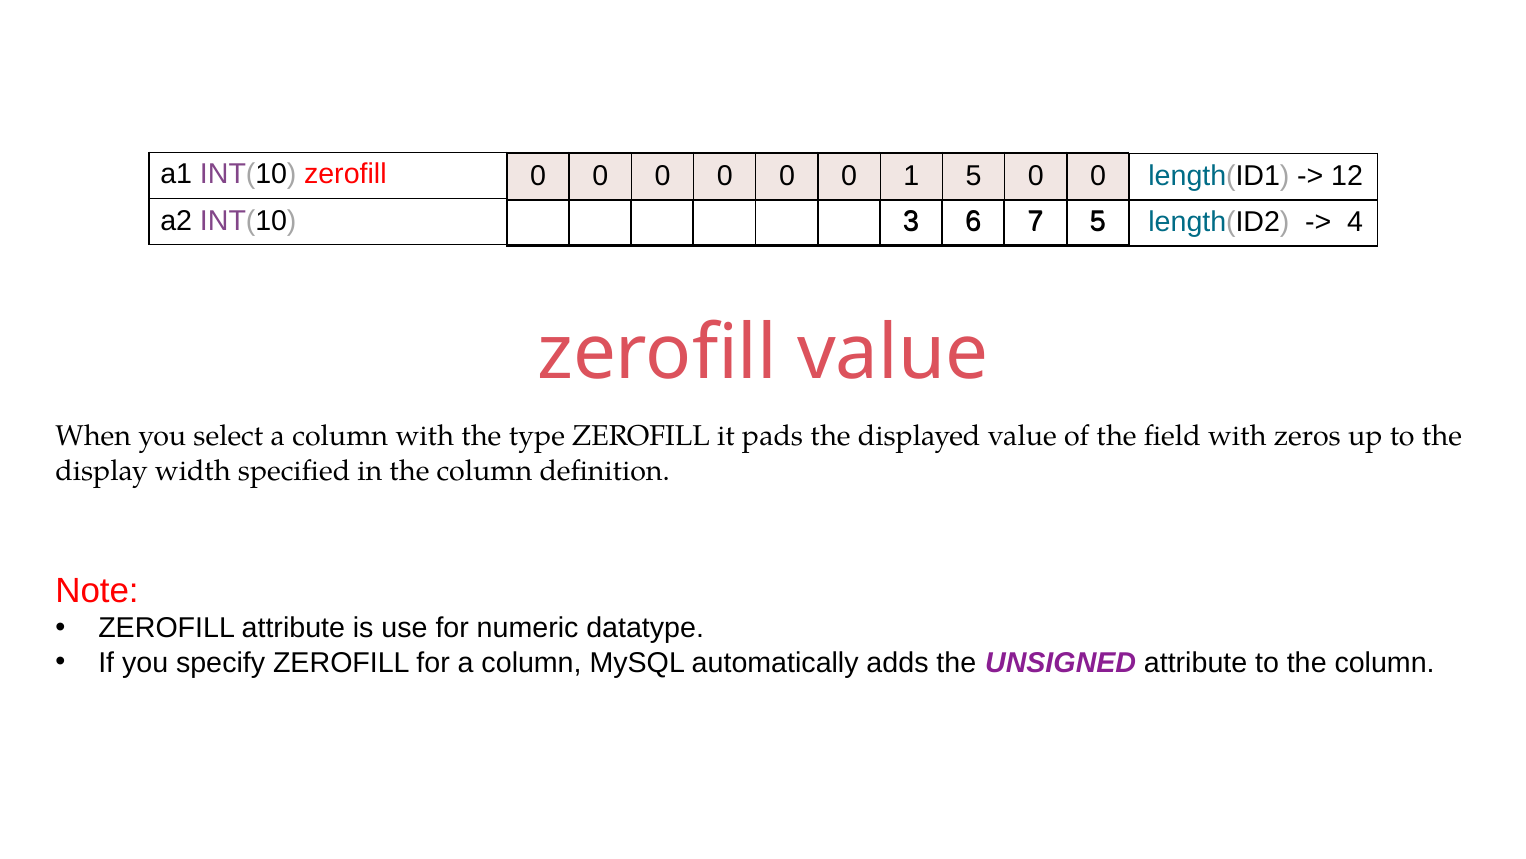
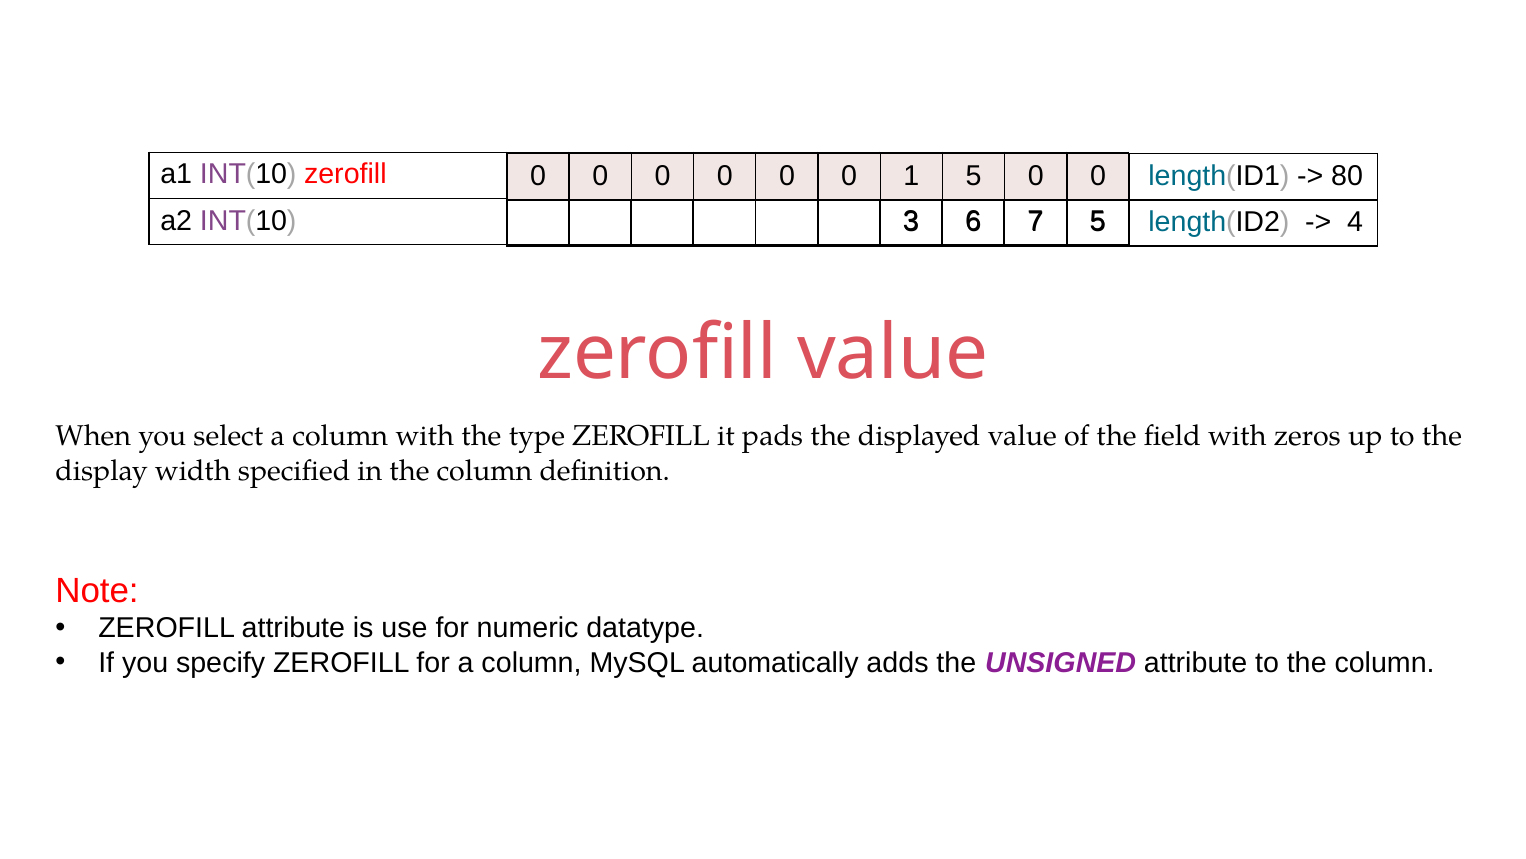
12: 12 -> 80
